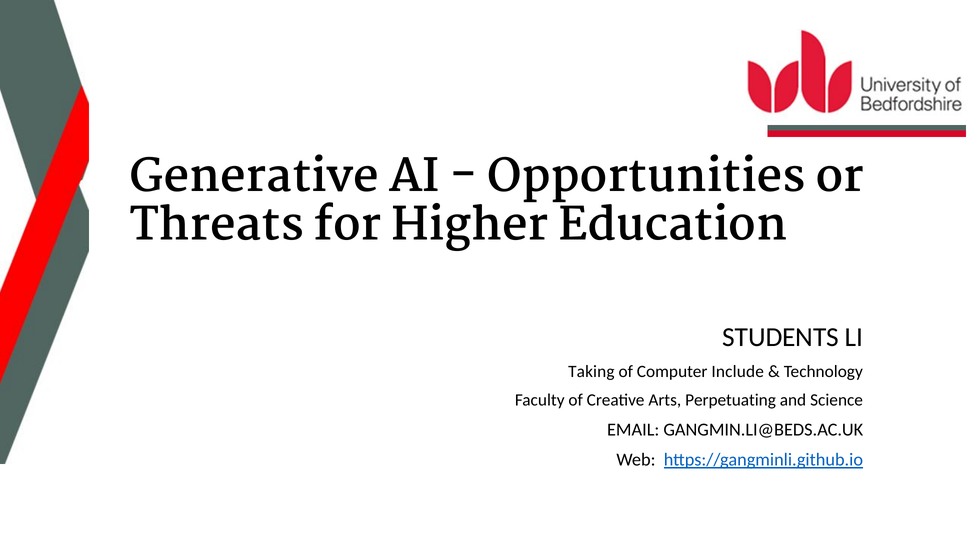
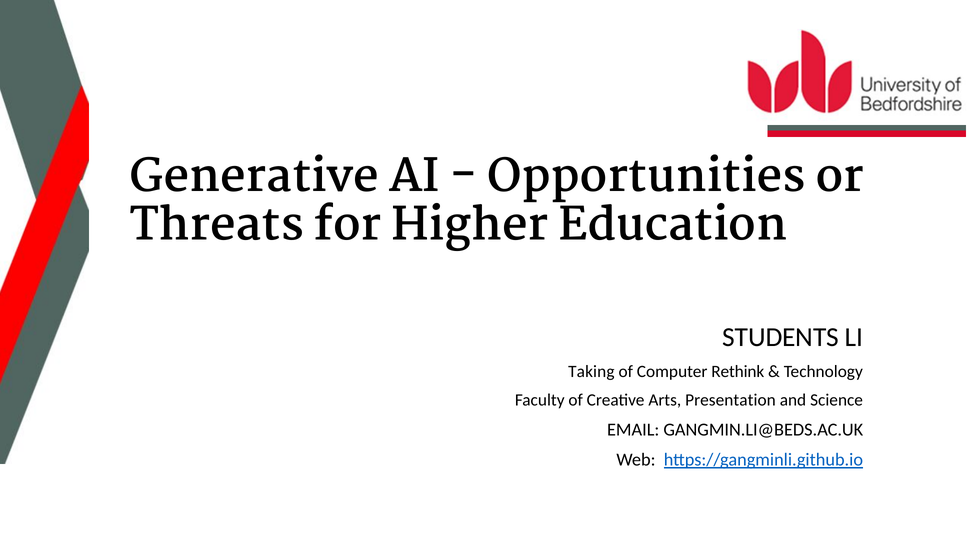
Include: Include -> Rethink
Perpetuating: Perpetuating -> Presentation
